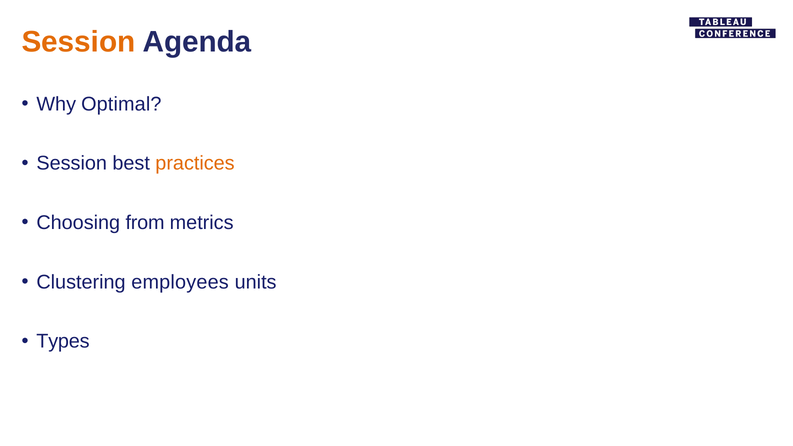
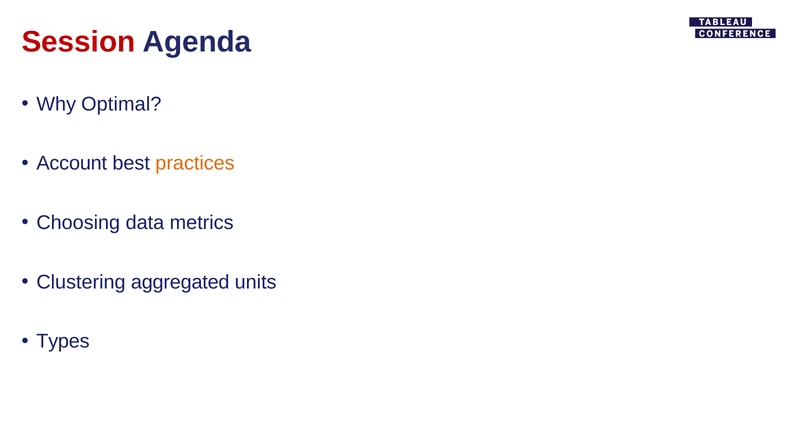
Session at (79, 42) colour: orange -> red
Session at (72, 163): Session -> Account
from: from -> data
employees: employees -> aggregated
